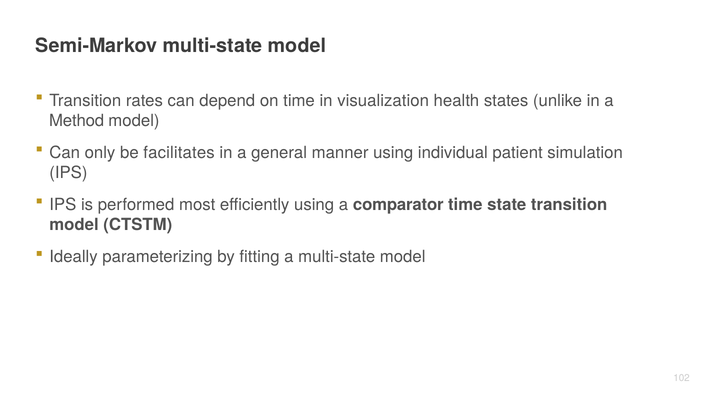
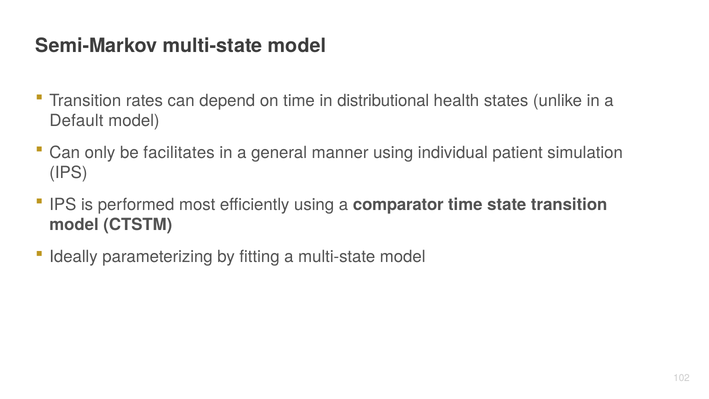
visualization: visualization -> distributional
Method: Method -> Default
